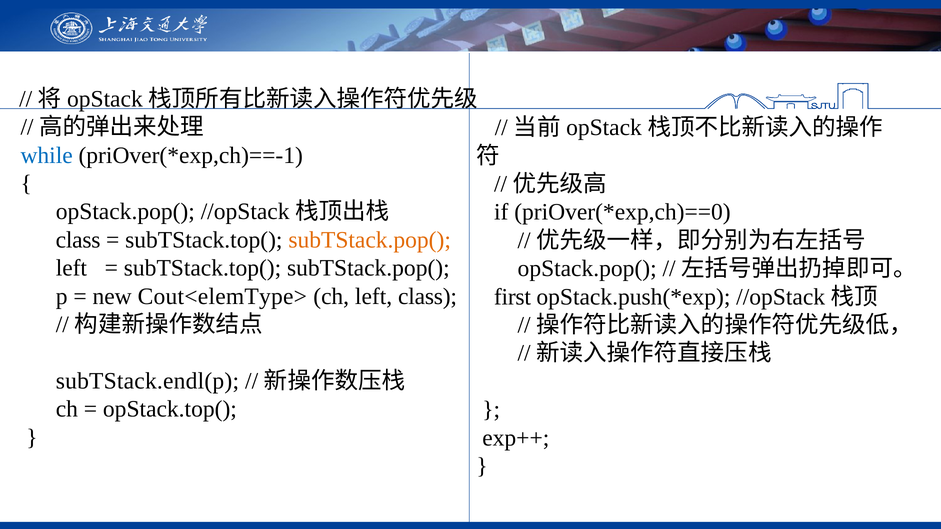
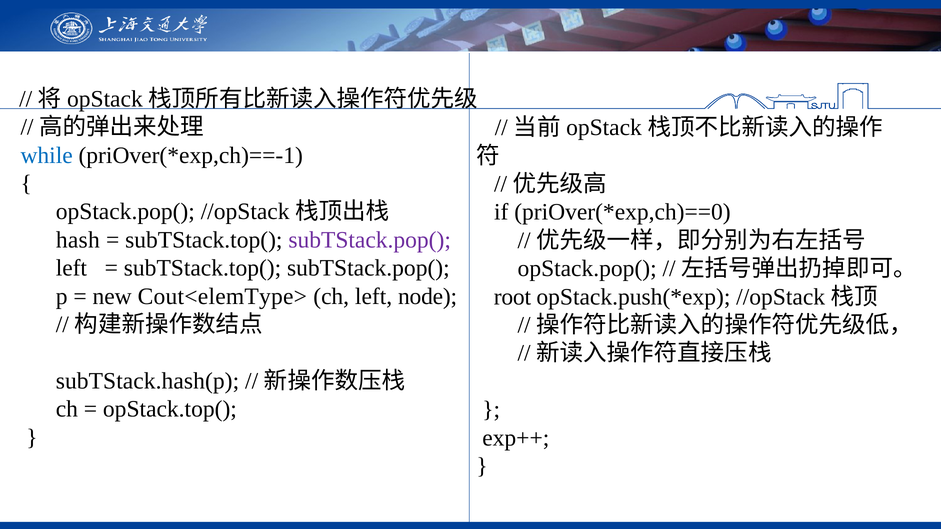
class at (78, 240): class -> hash
subTStack.pop( at (370, 240) colour: orange -> purple
left class: class -> node
first: first -> root
subTStack.endl(p: subTStack.endl(p -> subTStack.hash(p
